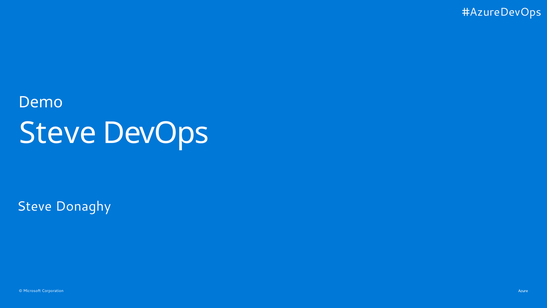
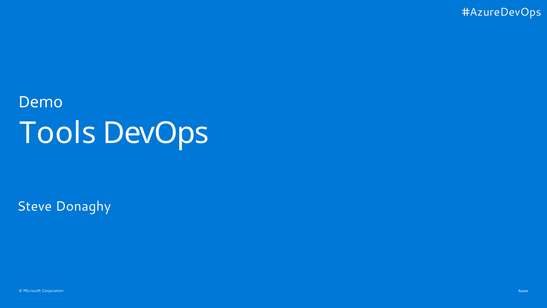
Steve at (58, 133): Steve -> Tools
